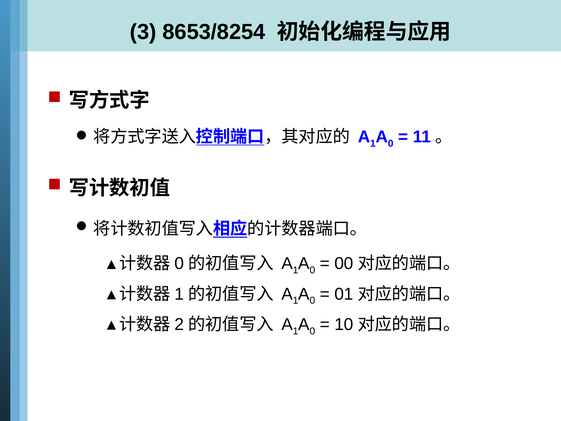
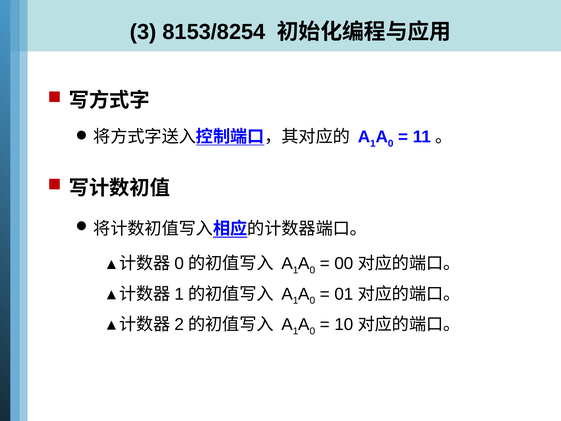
8653/8254: 8653/8254 -> 8153/8254
